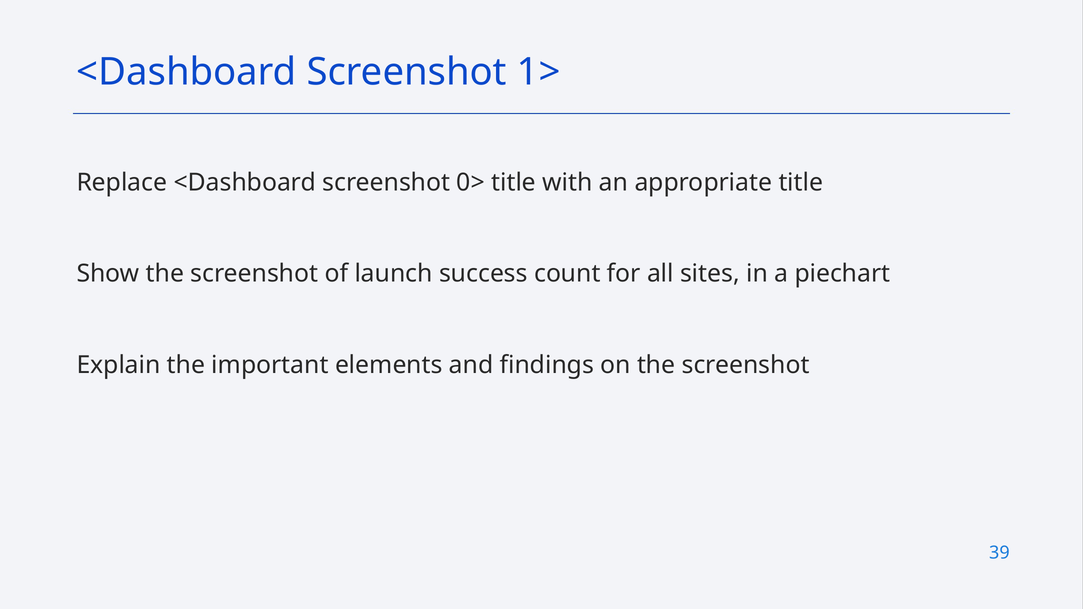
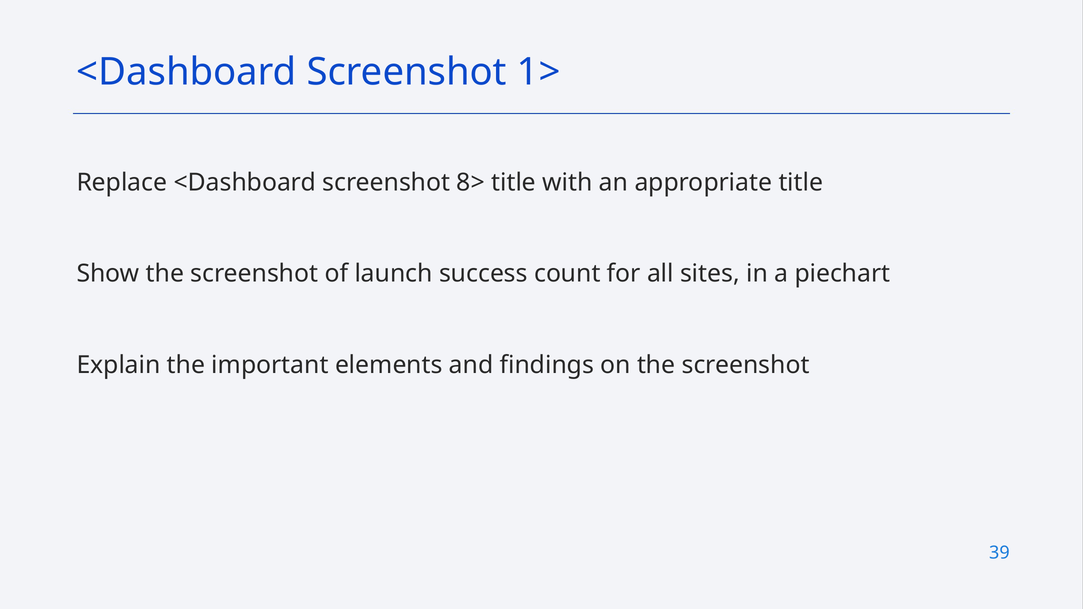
0>: 0> -> 8>
